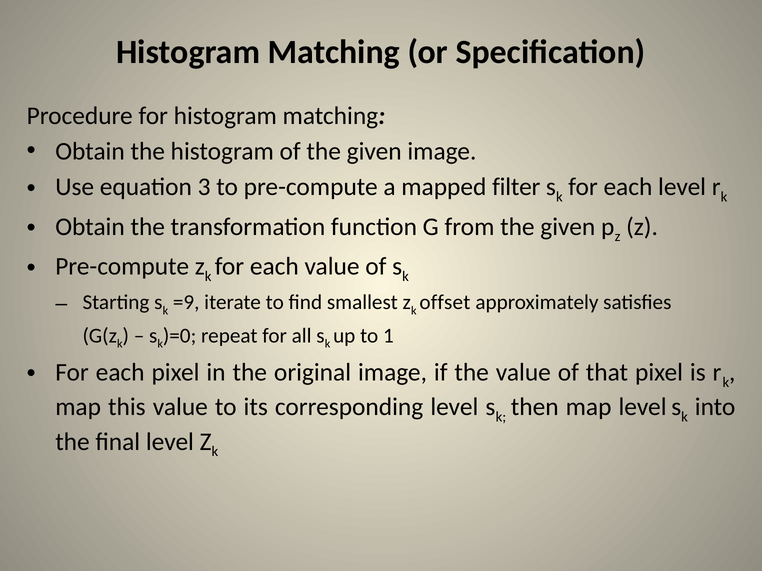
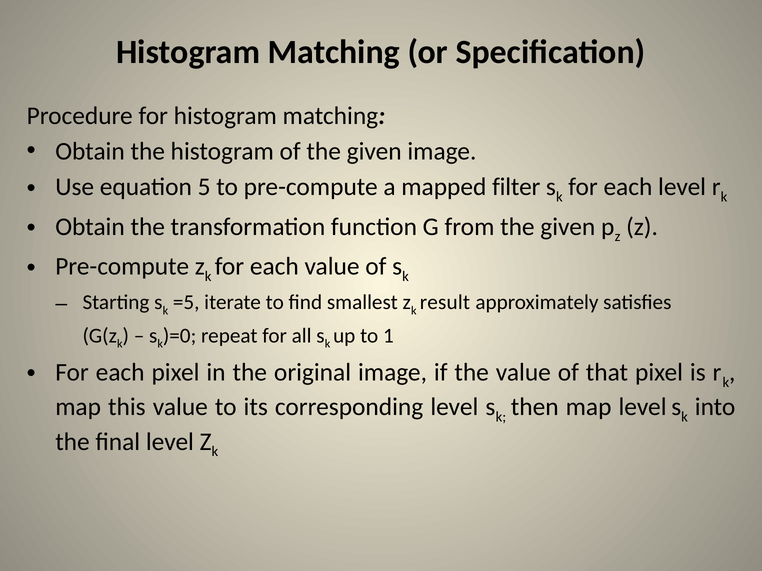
3: 3 -> 5
=9: =9 -> =5
offset: offset -> result
